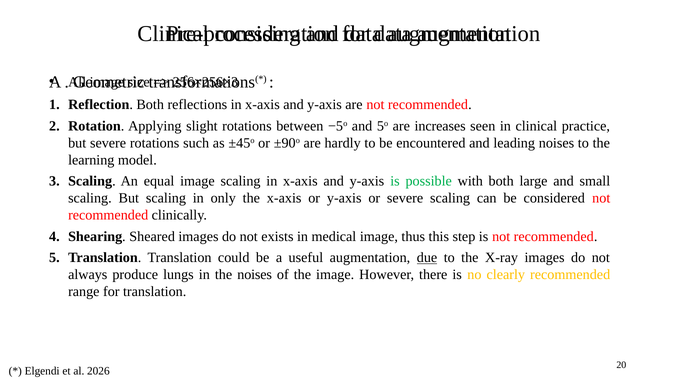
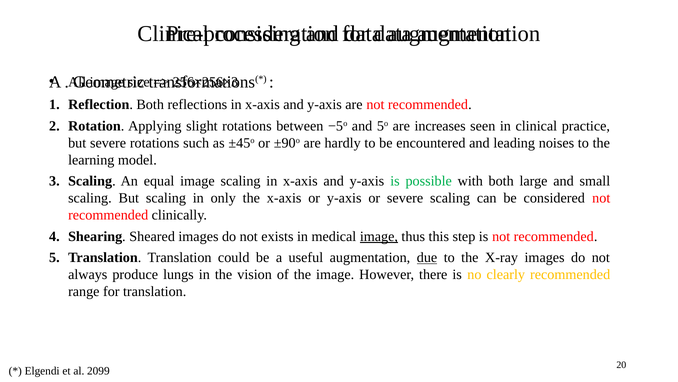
image at (379, 236) underline: none -> present
the noises: noises -> vision
2026: 2026 -> 2099
